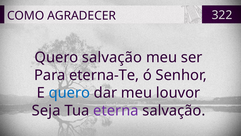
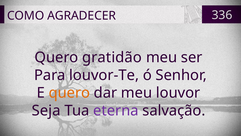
322: 322 -> 336
Quero salvação: salvação -> gratidão
eterna-Te: eterna-Te -> louvor-Te
quero at (69, 93) colour: blue -> orange
